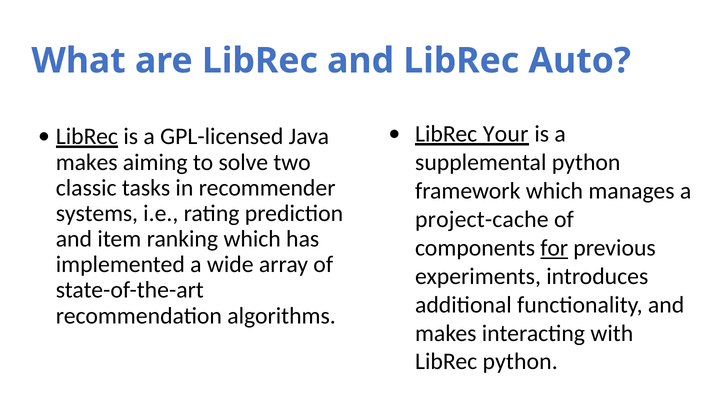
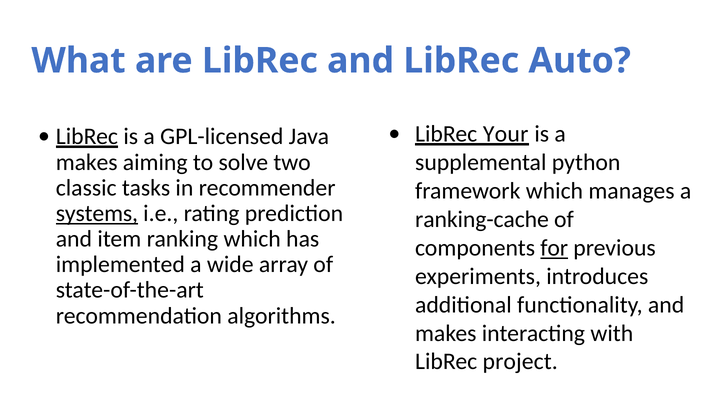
systems underline: none -> present
project-cache: project-cache -> ranking-cache
LibRec python: python -> project
